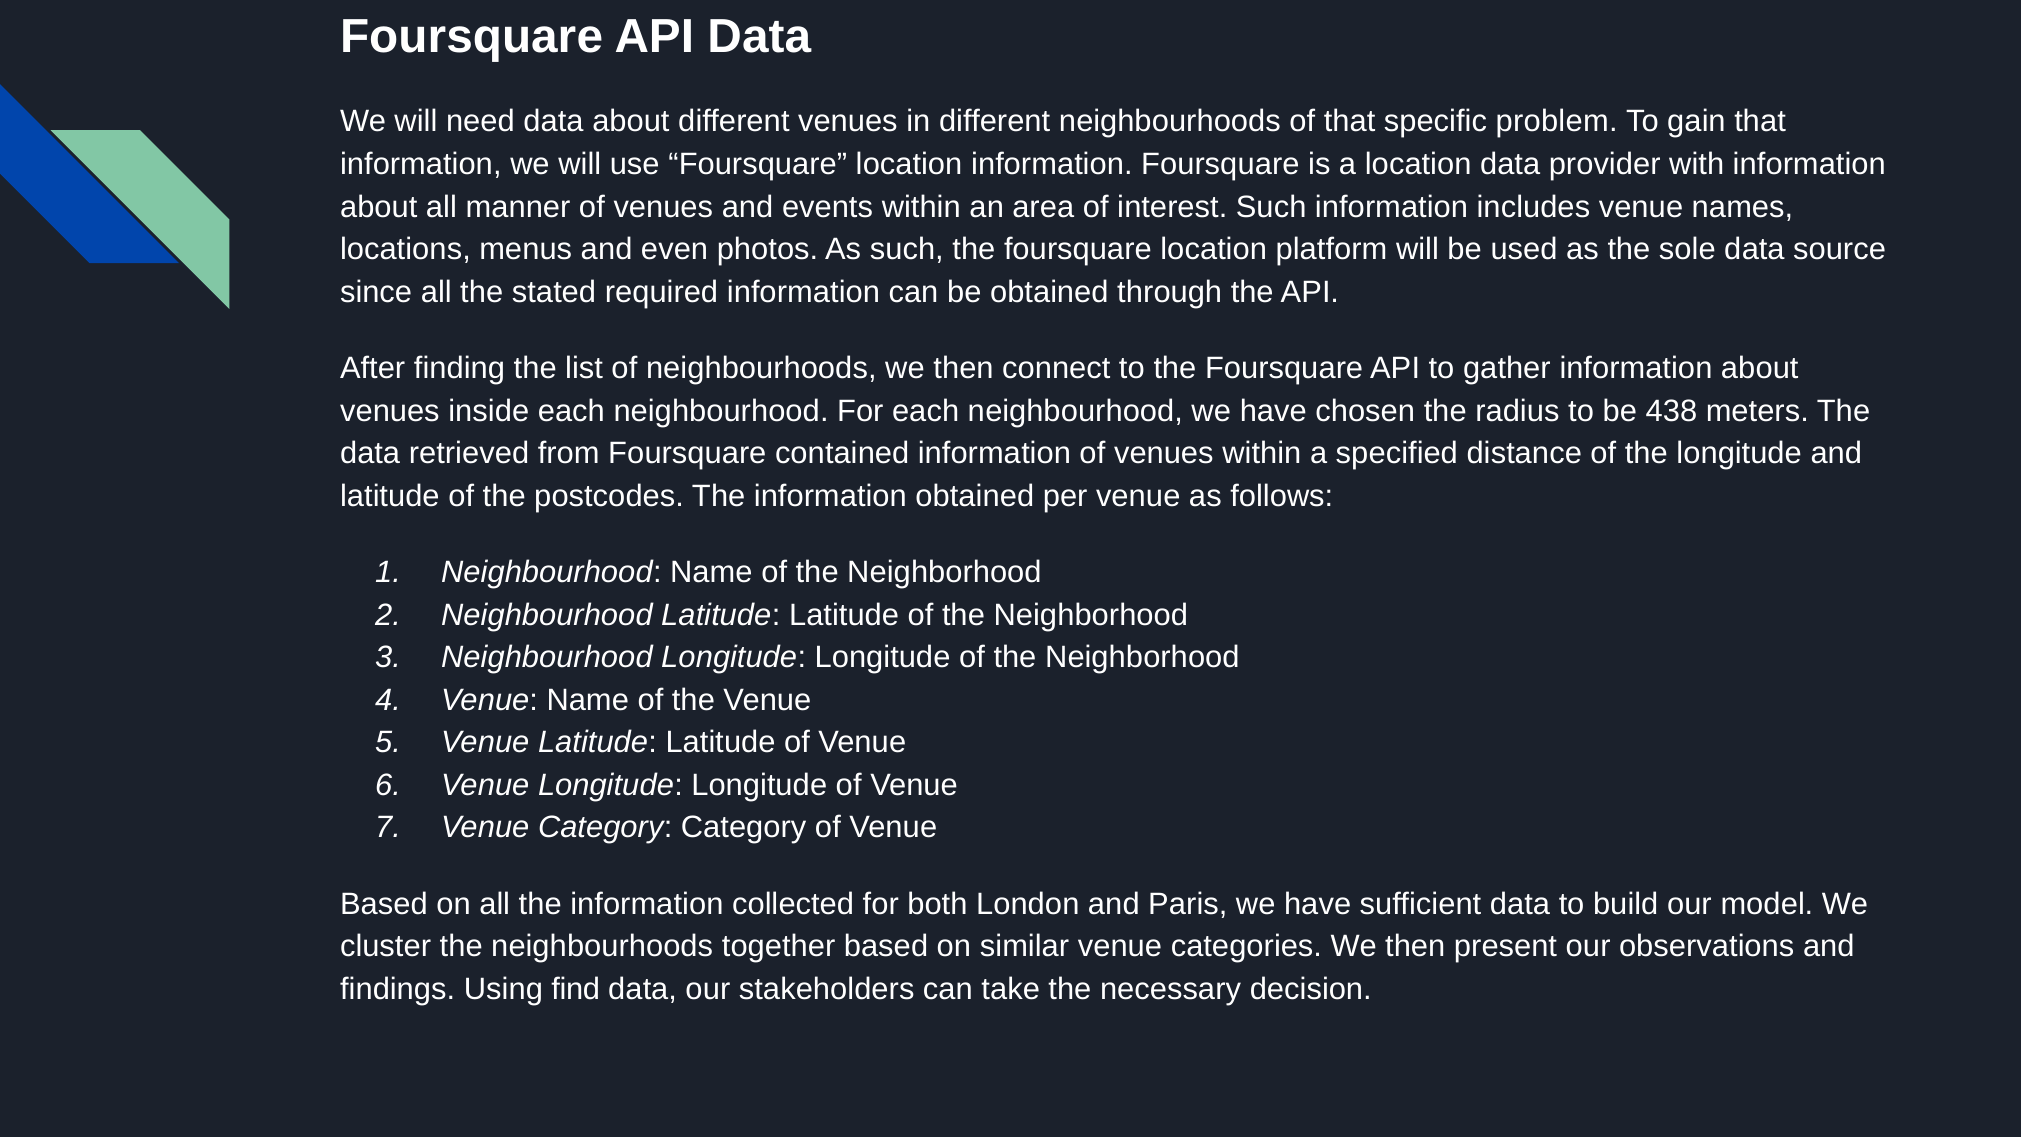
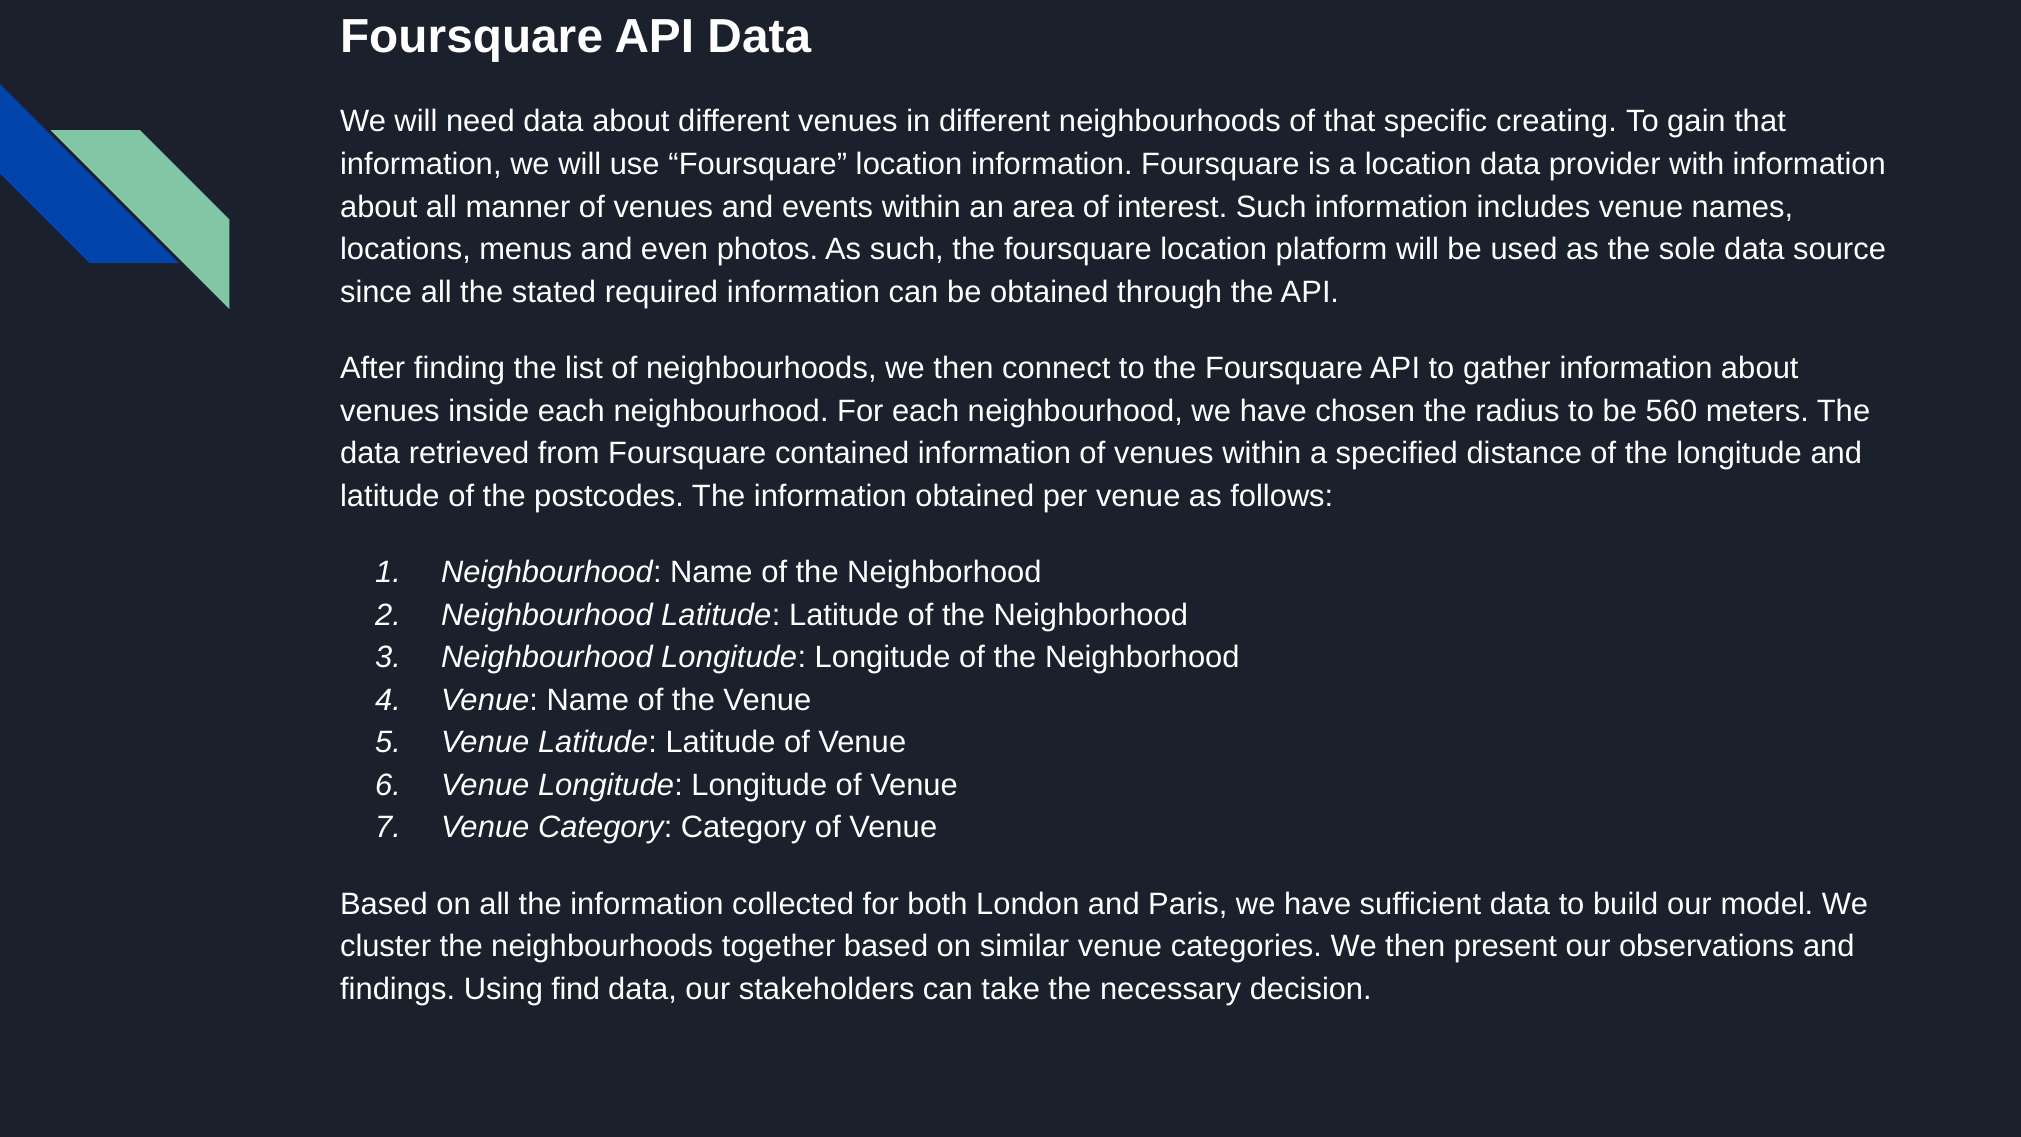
problem: problem -> creating
438: 438 -> 560
